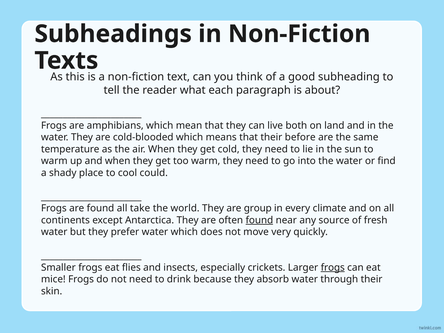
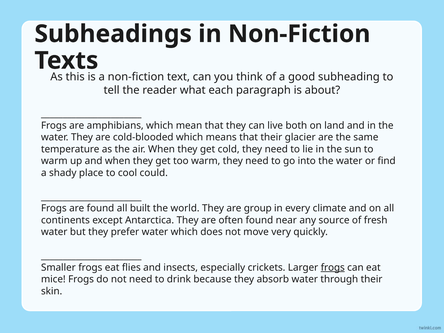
before: before -> glacier
take: take -> built
found at (259, 220) underline: present -> none
